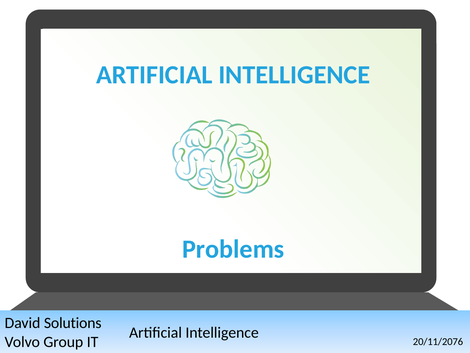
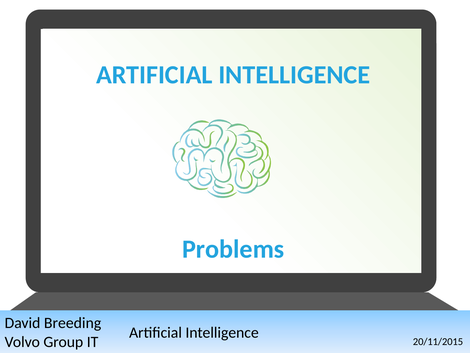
Solutions: Solutions -> Breeding
20/11/2076: 20/11/2076 -> 20/11/2015
